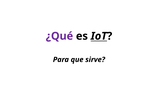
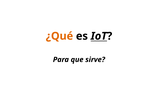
¿Qué colour: purple -> orange
